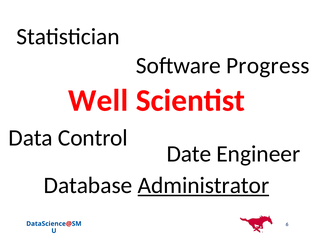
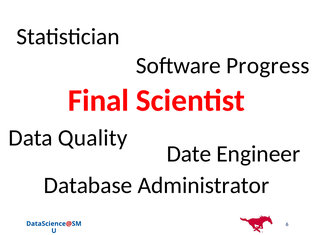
Well: Well -> Final
Control: Control -> Quality
Administrator underline: present -> none
